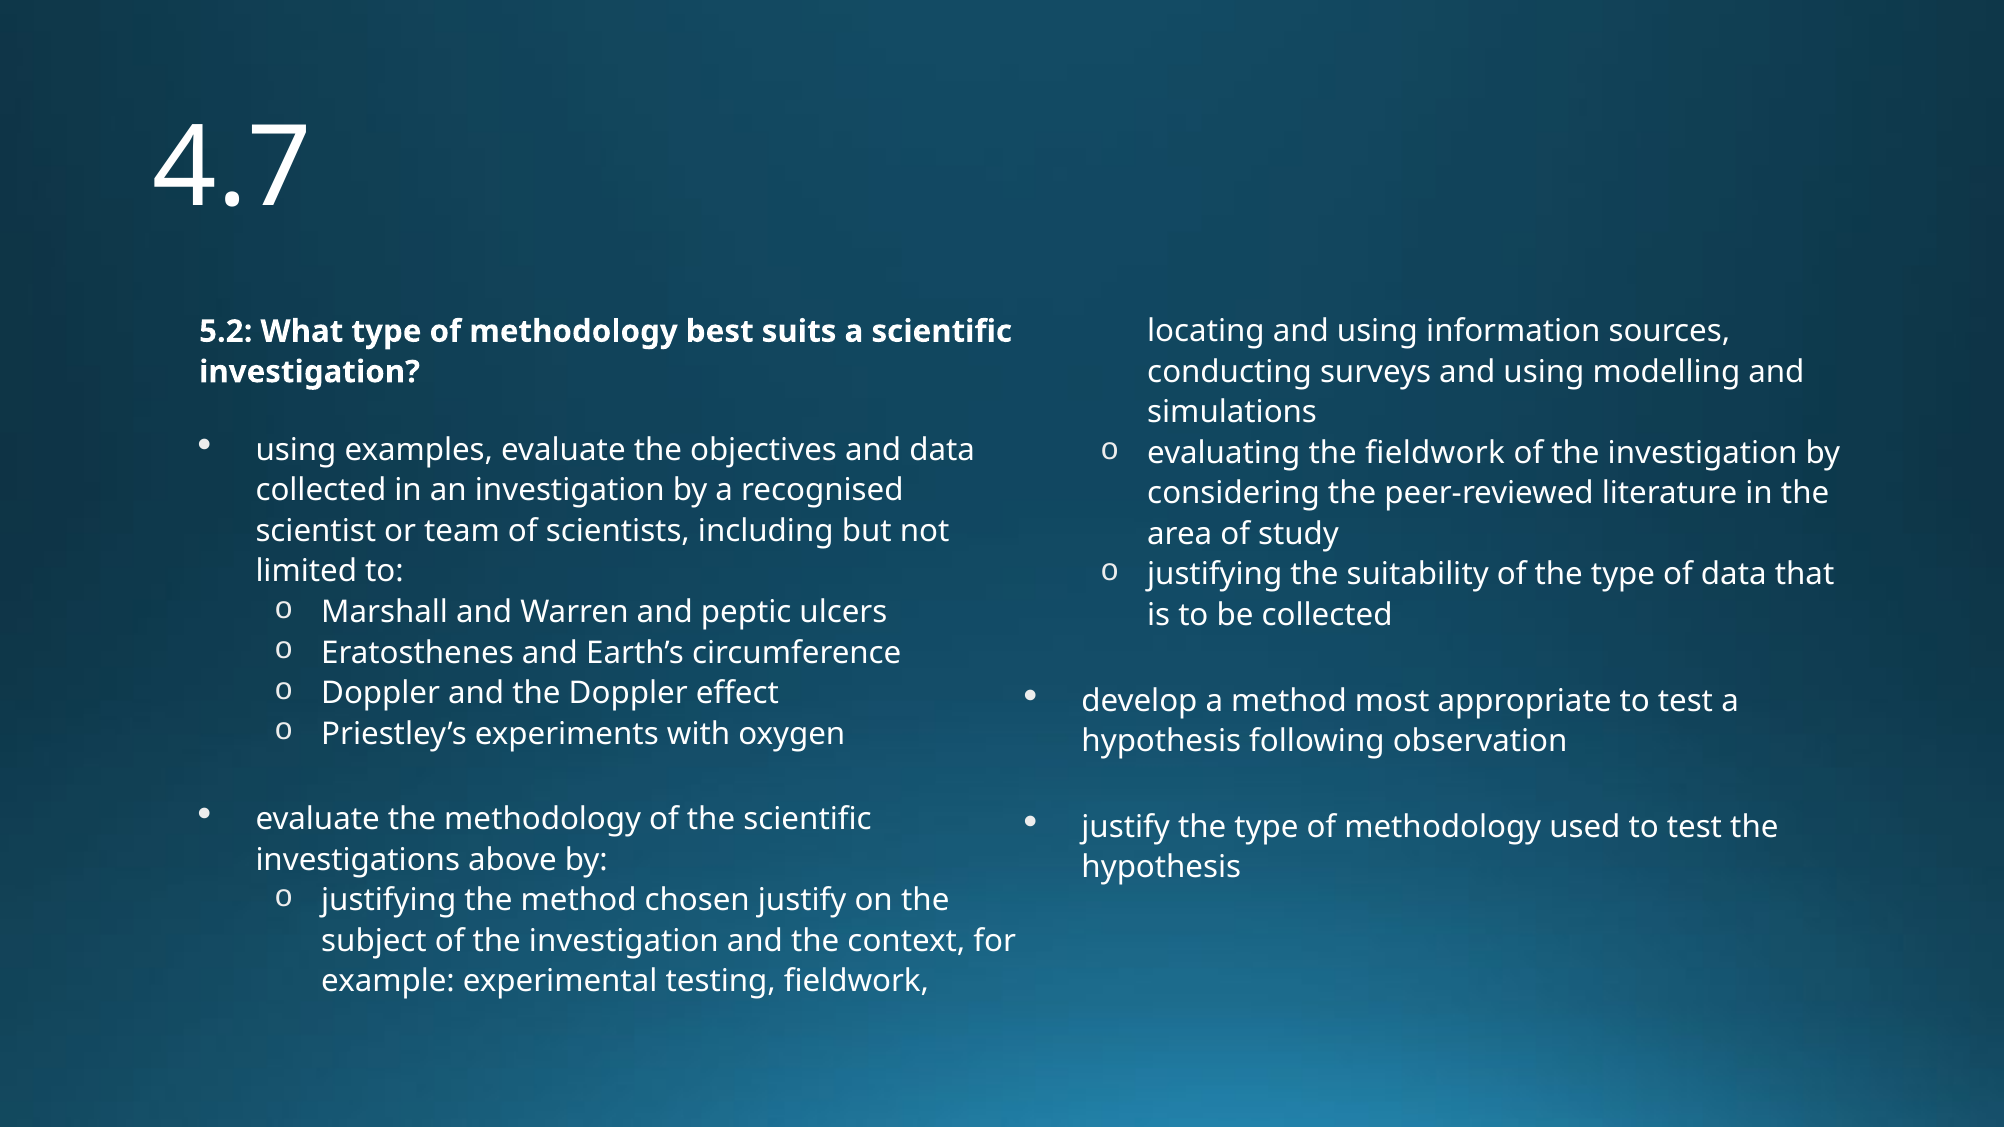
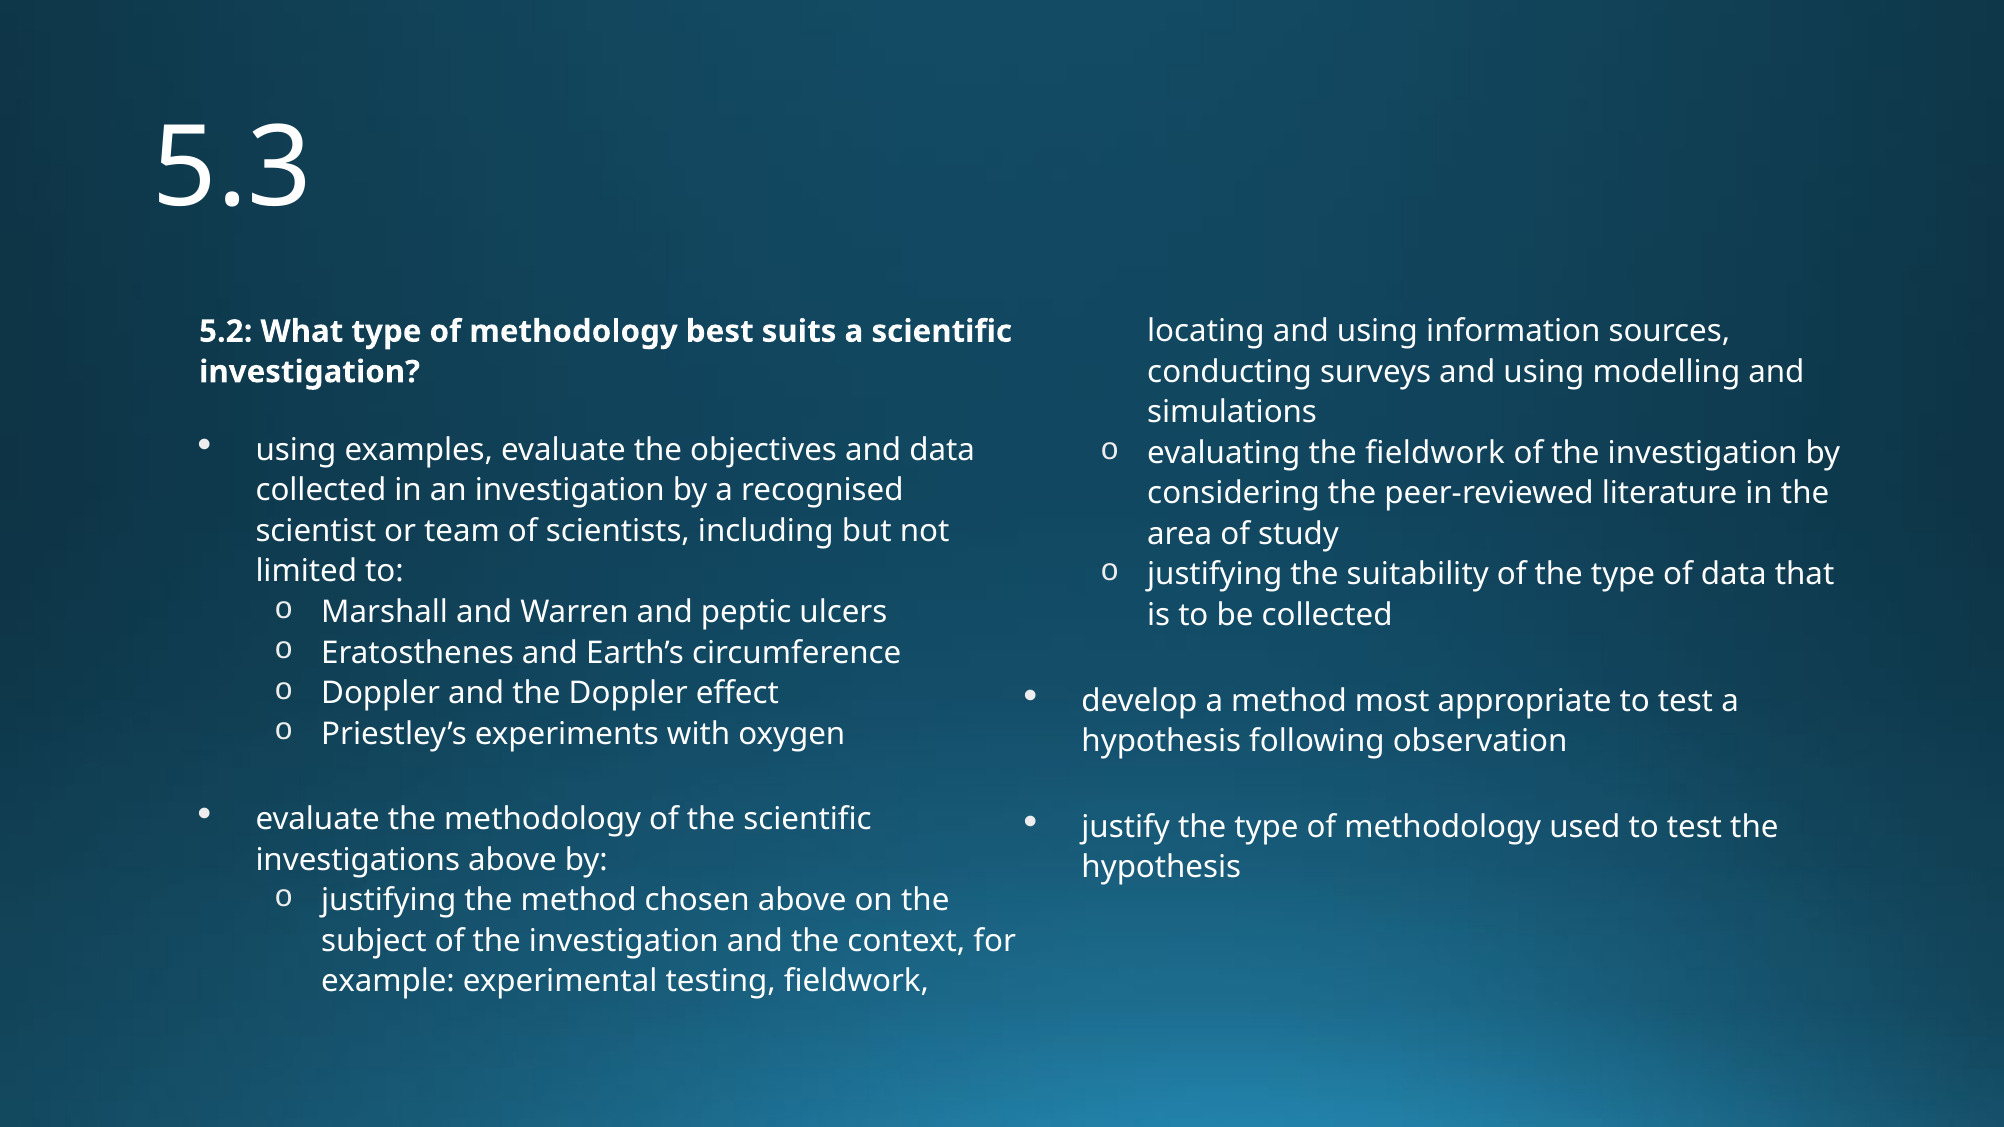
4.7: 4.7 -> 5.3
chosen justify: justify -> above
